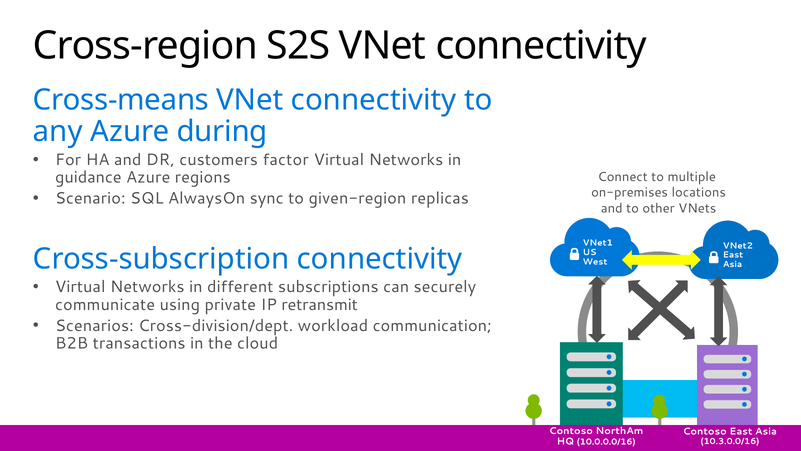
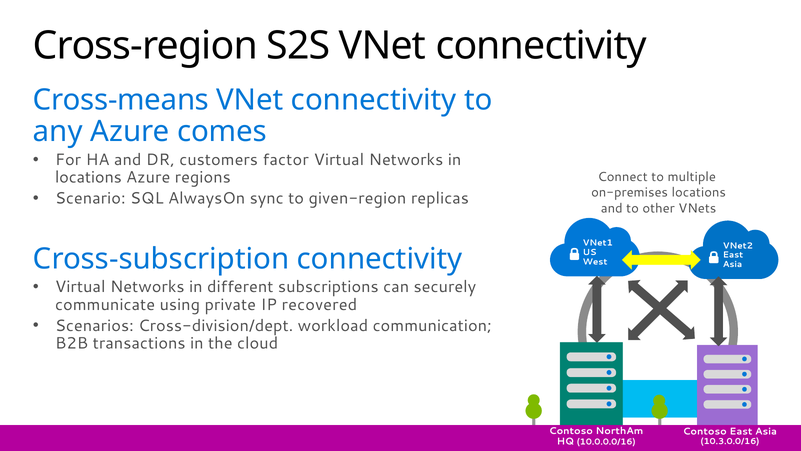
during: during -> comes
guidance at (88, 177): guidance -> locations
retransmit: retransmit -> recovered
